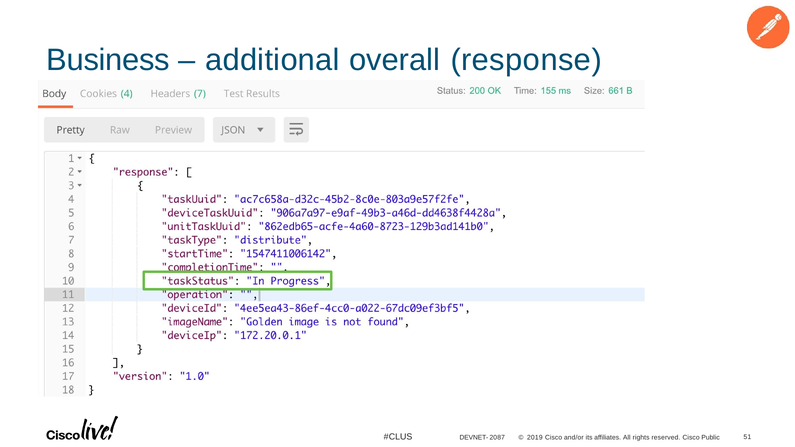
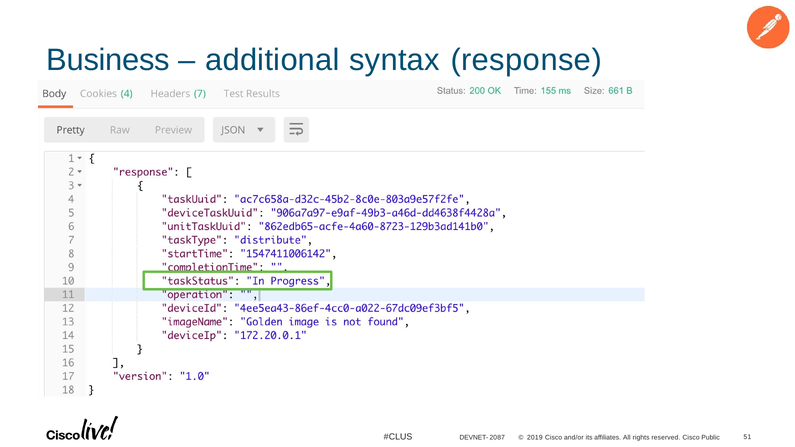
overall: overall -> syntax
